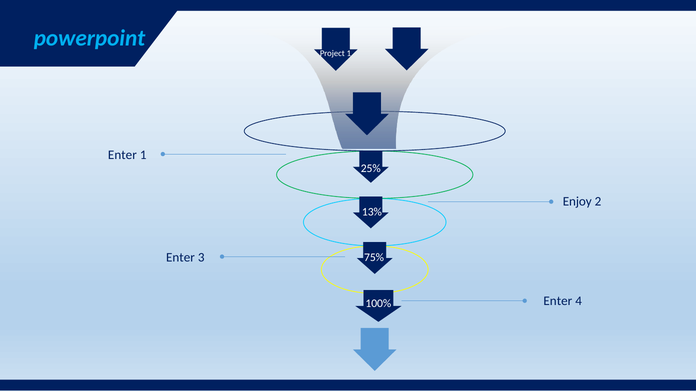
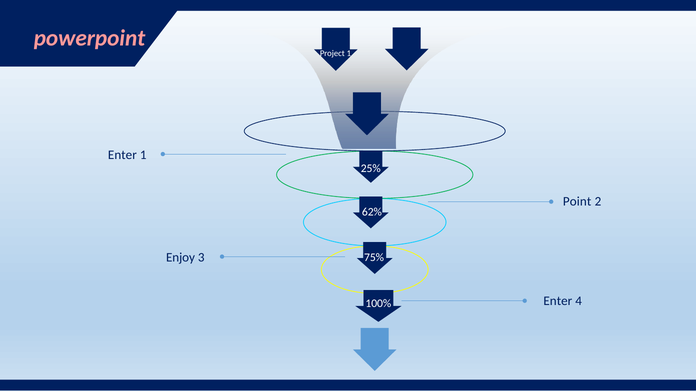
powerpoint colour: light blue -> pink
Enjoy: Enjoy -> Point
13%: 13% -> 62%
Enter at (180, 258): Enter -> Enjoy
